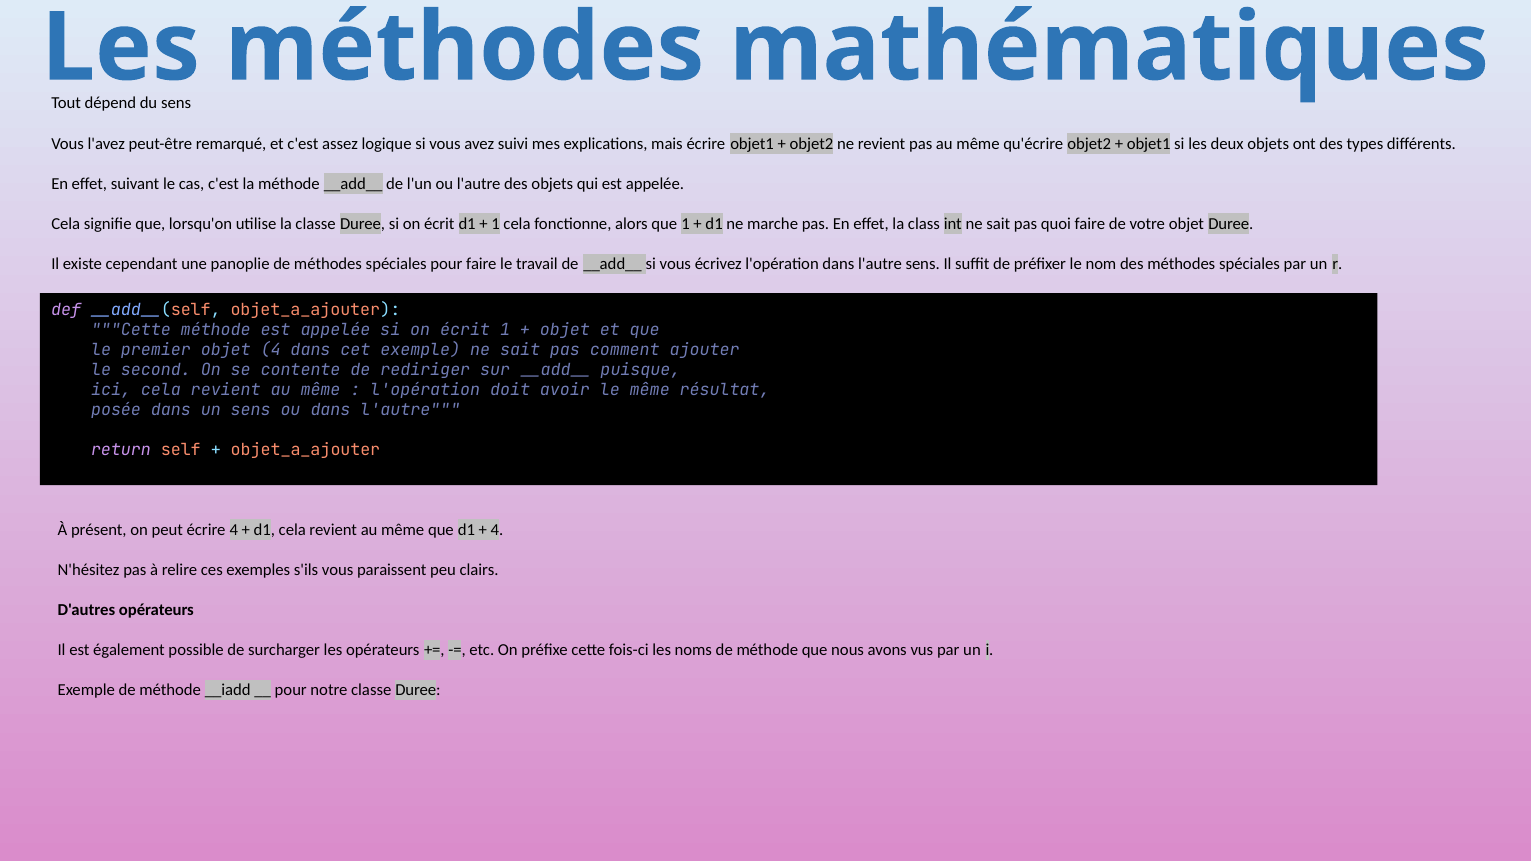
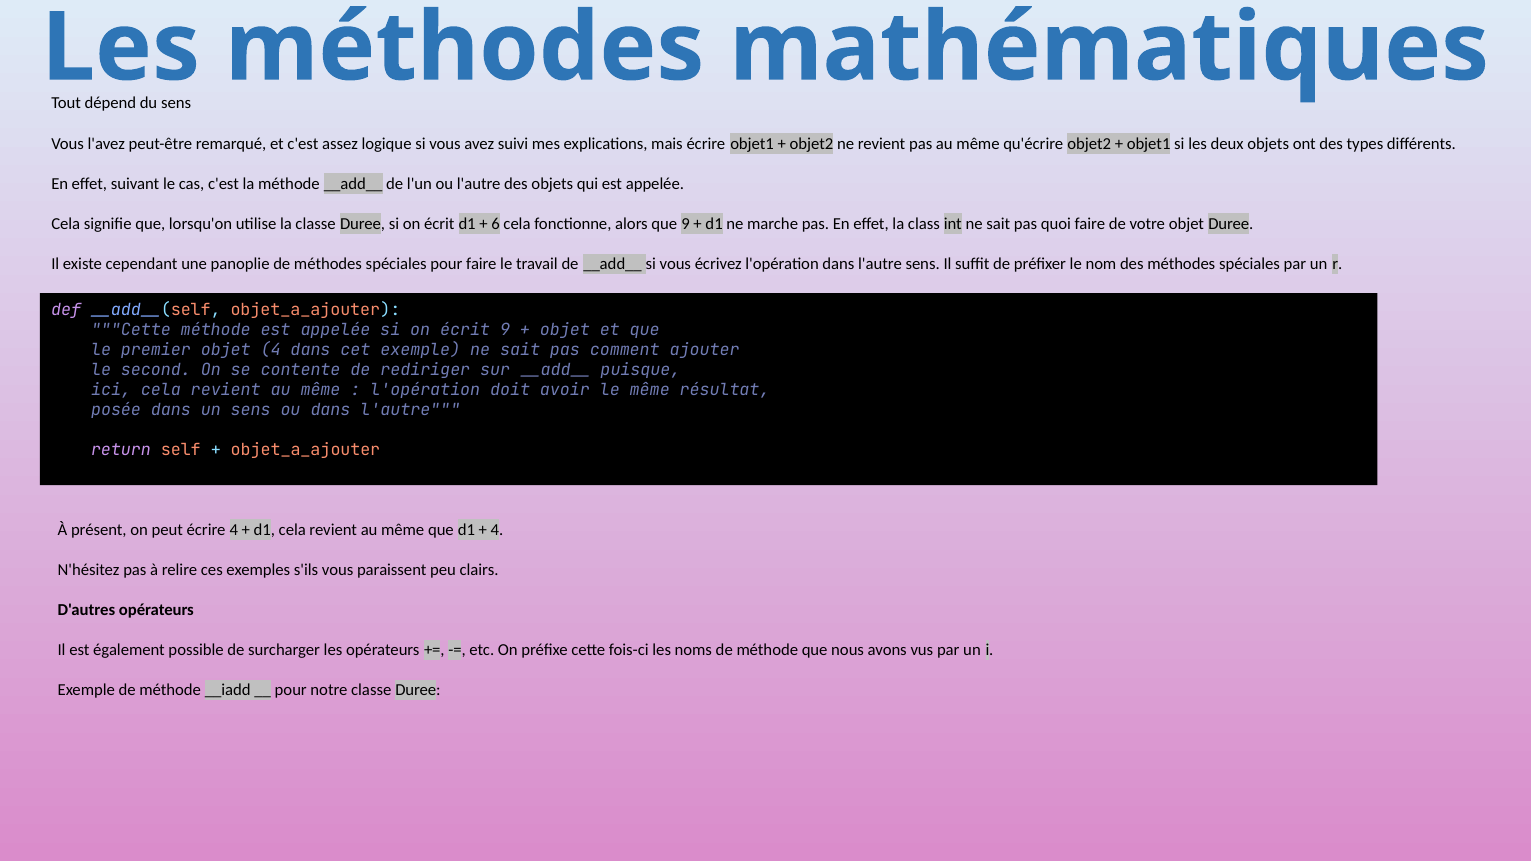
1 at (496, 224): 1 -> 6
que 1: 1 -> 9
écrit 1: 1 -> 9
